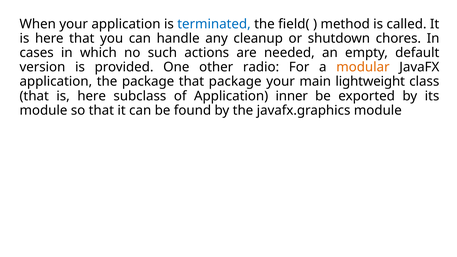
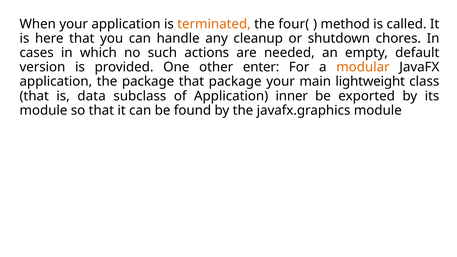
terminated colour: blue -> orange
field(: field( -> four(
radio: radio -> enter
that is here: here -> data
